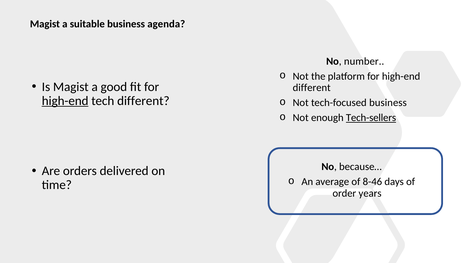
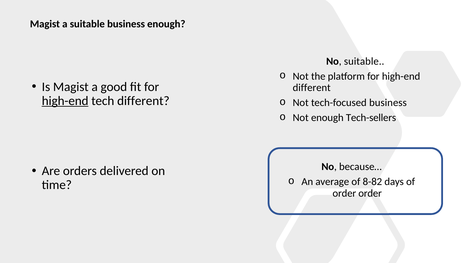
business agenda: agenda -> enough
No number: number -> suitable
Tech-sellers underline: present -> none
8-46: 8-46 -> 8-82
order years: years -> order
